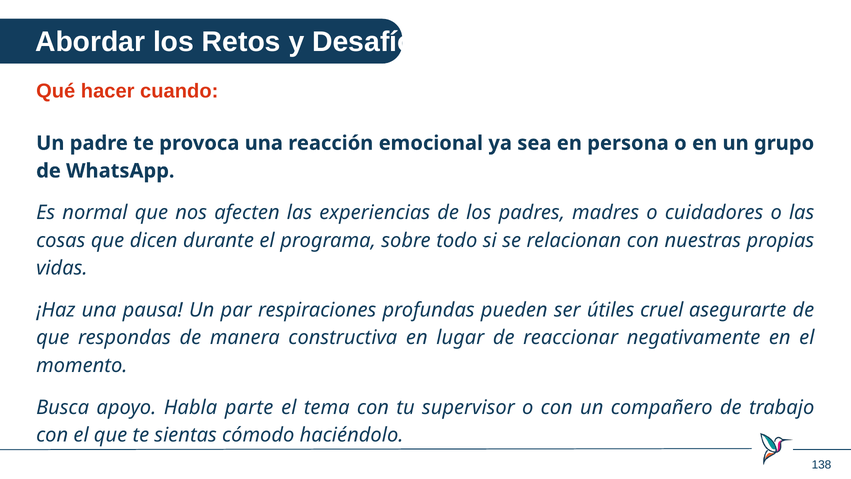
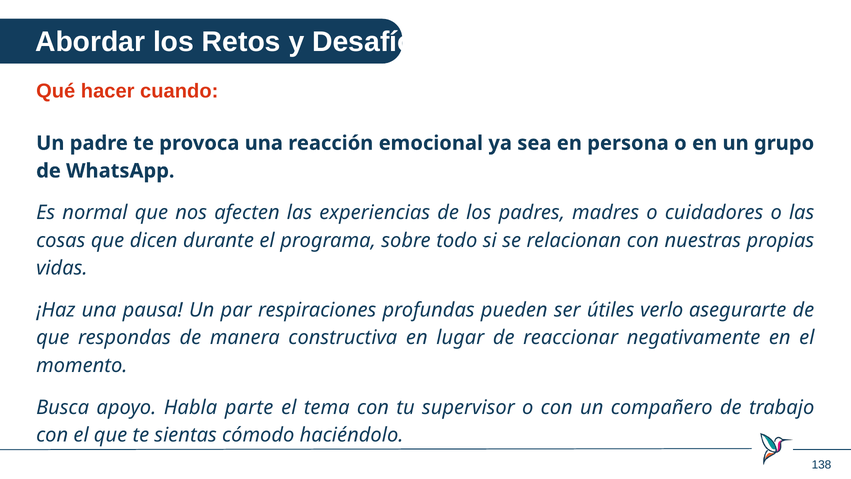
cruel: cruel -> verlo
